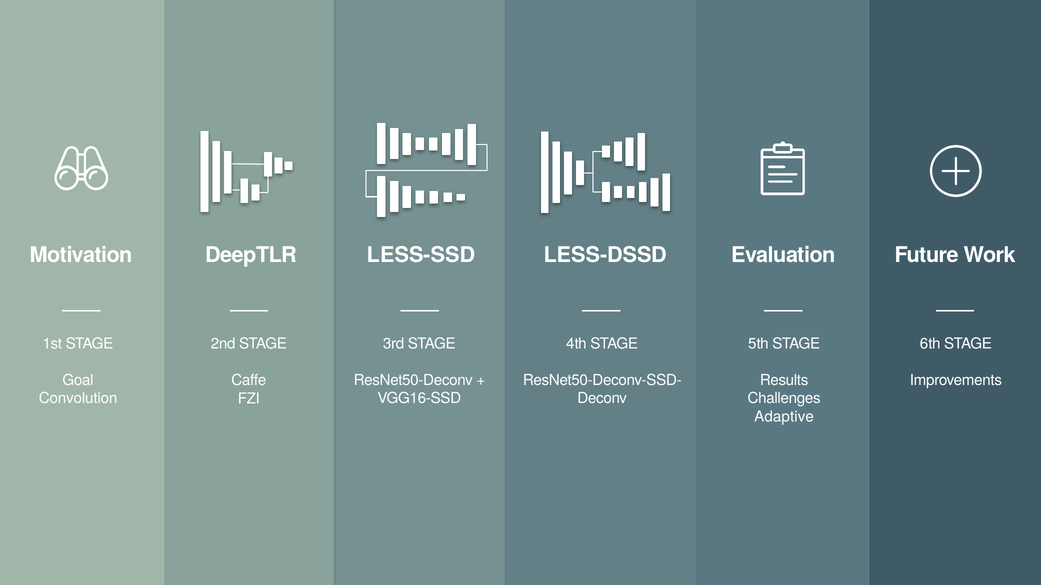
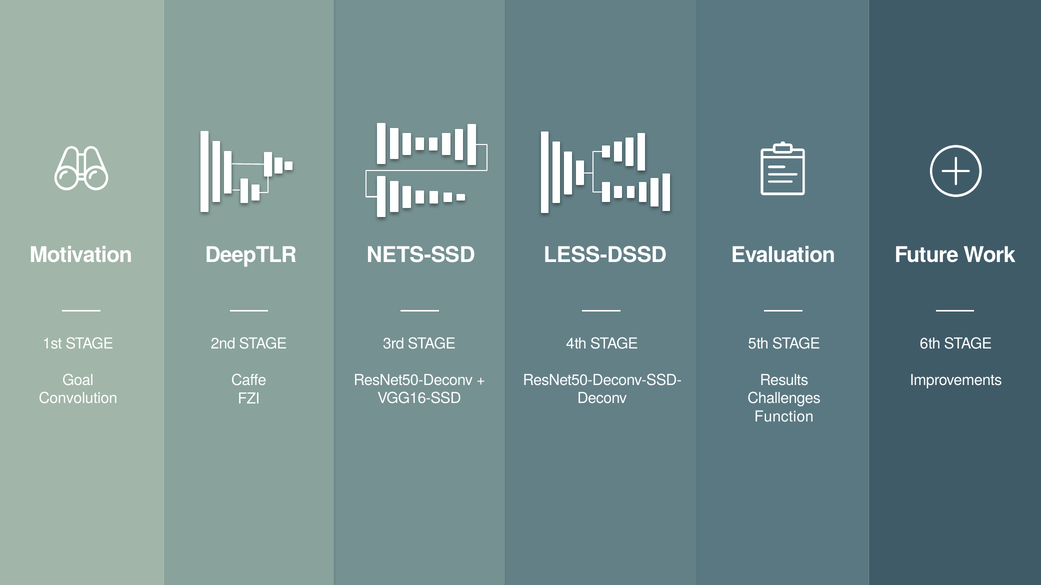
LESS-SSD: LESS-SSD -> NETS-SSD
Adaptive: Adaptive -> Function
